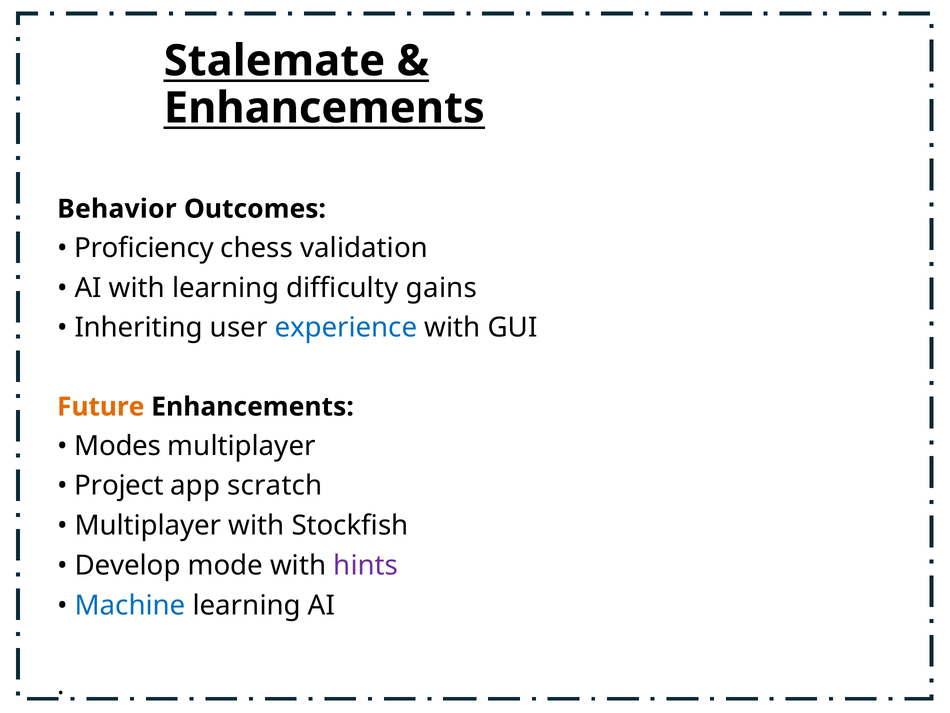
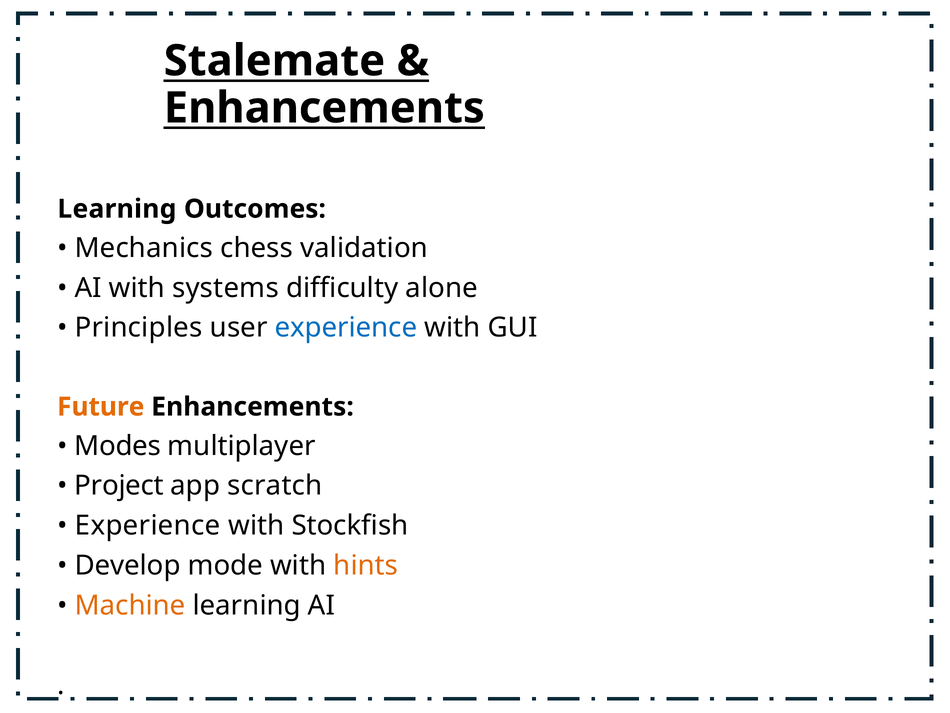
Behavior at (117, 209): Behavior -> Learning
Proficiency: Proficiency -> Mechanics
with learning: learning -> systems
gains: gains -> alone
Inheriting: Inheriting -> Principles
Multiplayer at (148, 525): Multiplayer -> Experience
hints colour: purple -> orange
Machine colour: blue -> orange
